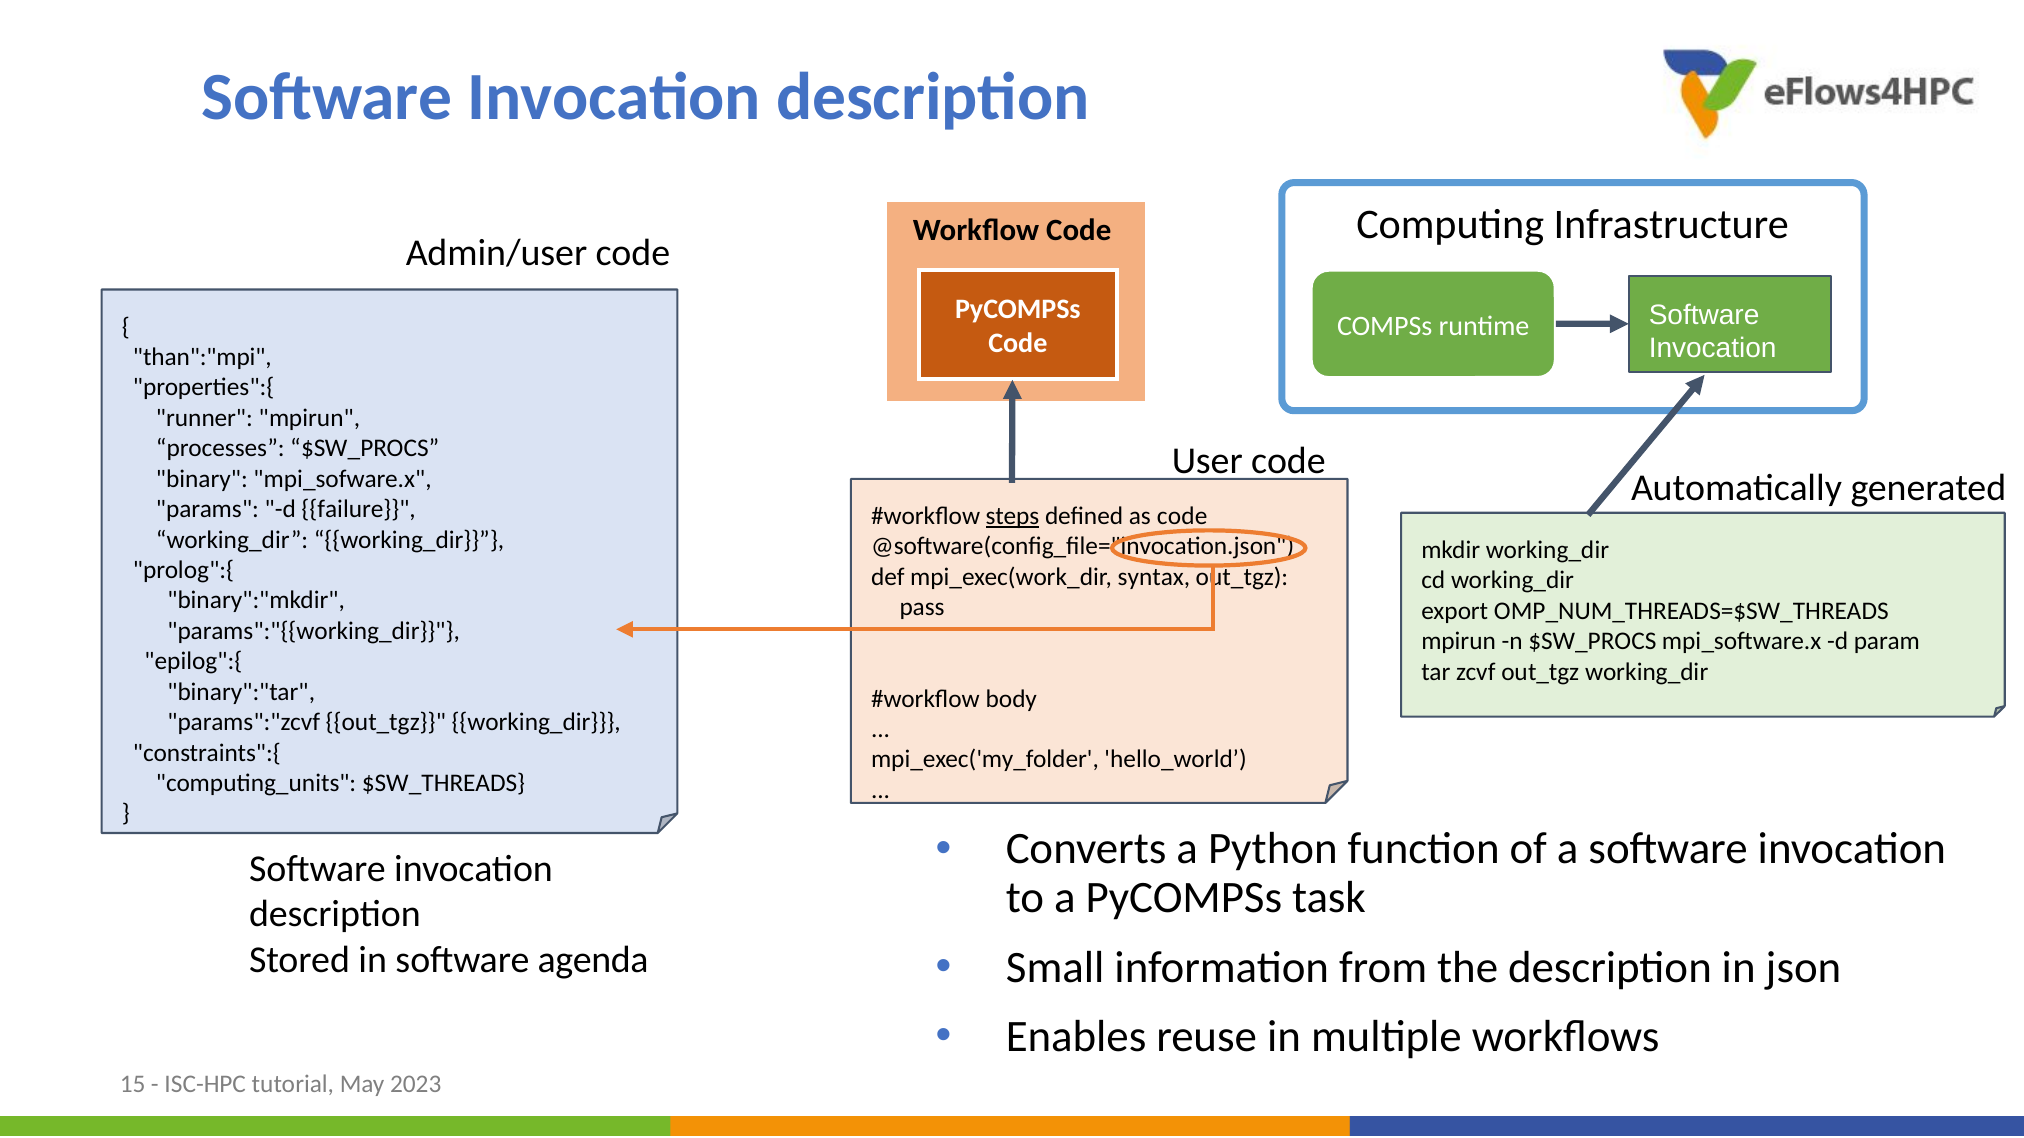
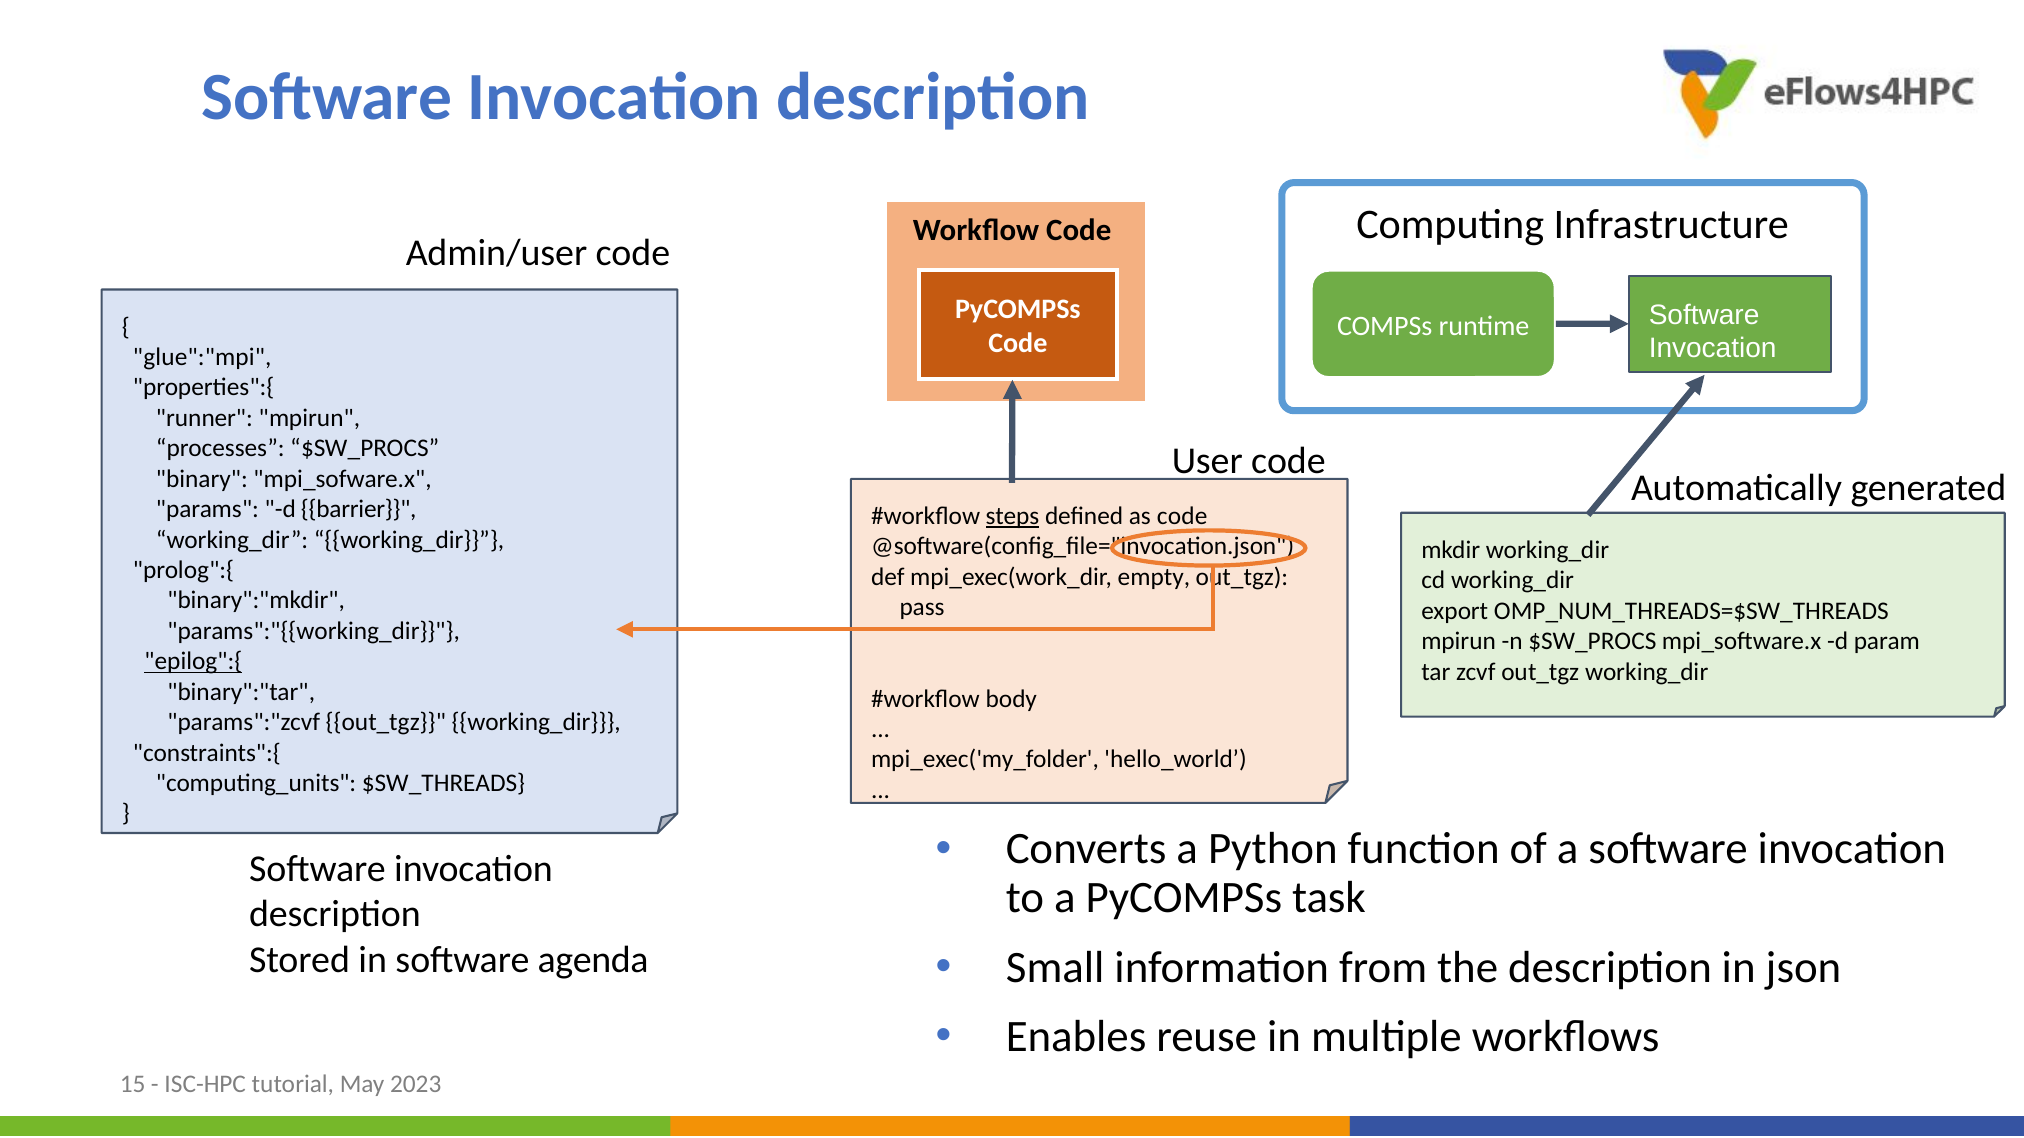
than":"mpi: than":"mpi -> glue":"mpi
failure: failure -> barrier
syntax: syntax -> empty
epilog":{ underline: none -> present
